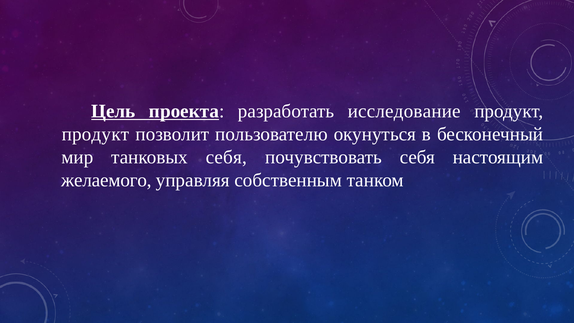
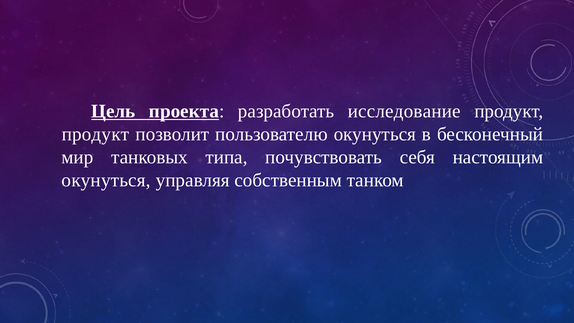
танковых себя: себя -> типа
желаемого at (106, 180): желаемого -> окунуться
